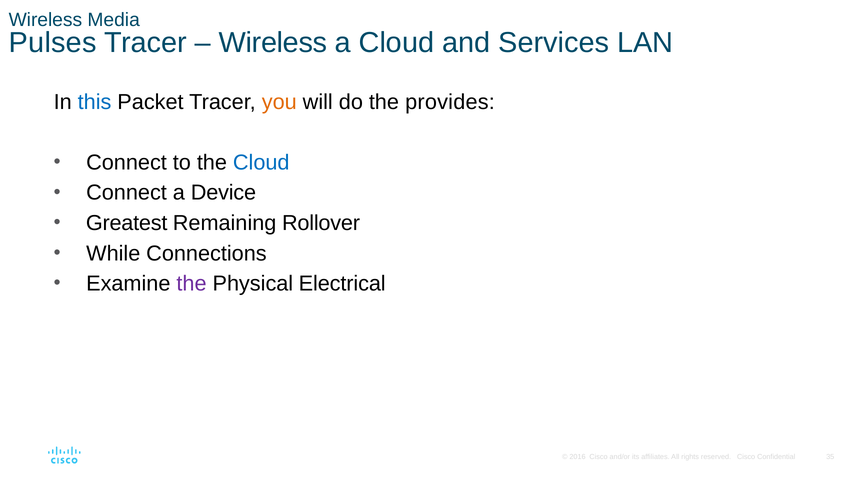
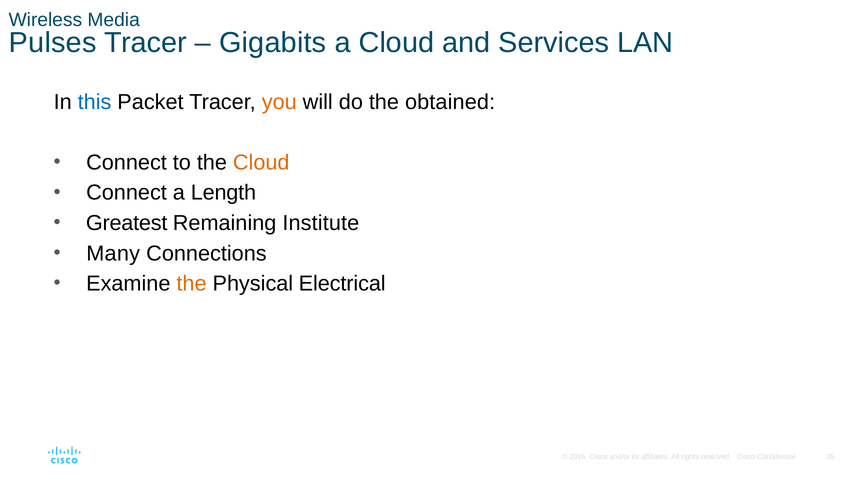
Wireless at (273, 43): Wireless -> Gigabits
provides: provides -> obtained
Cloud at (261, 163) colour: blue -> orange
Device: Device -> Length
Rollover: Rollover -> Institute
While: While -> Many
the at (192, 284) colour: purple -> orange
